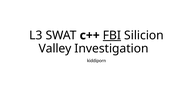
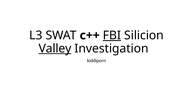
Valley underline: none -> present
